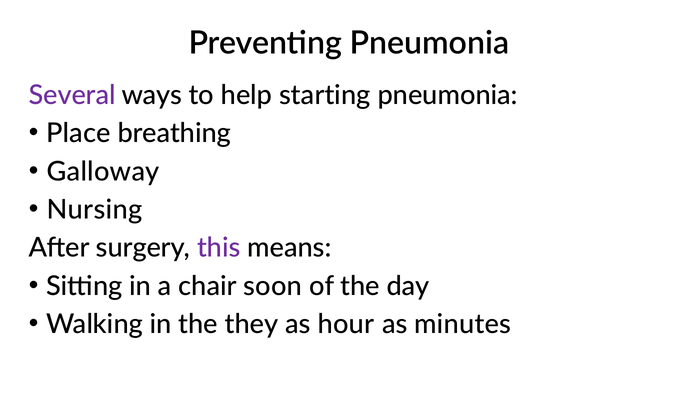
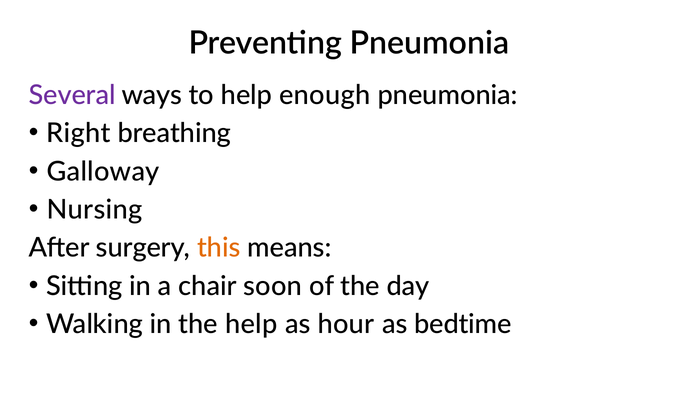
starting: starting -> enough
Place: Place -> Right
this colour: purple -> orange
the they: they -> help
minutes: minutes -> bedtime
